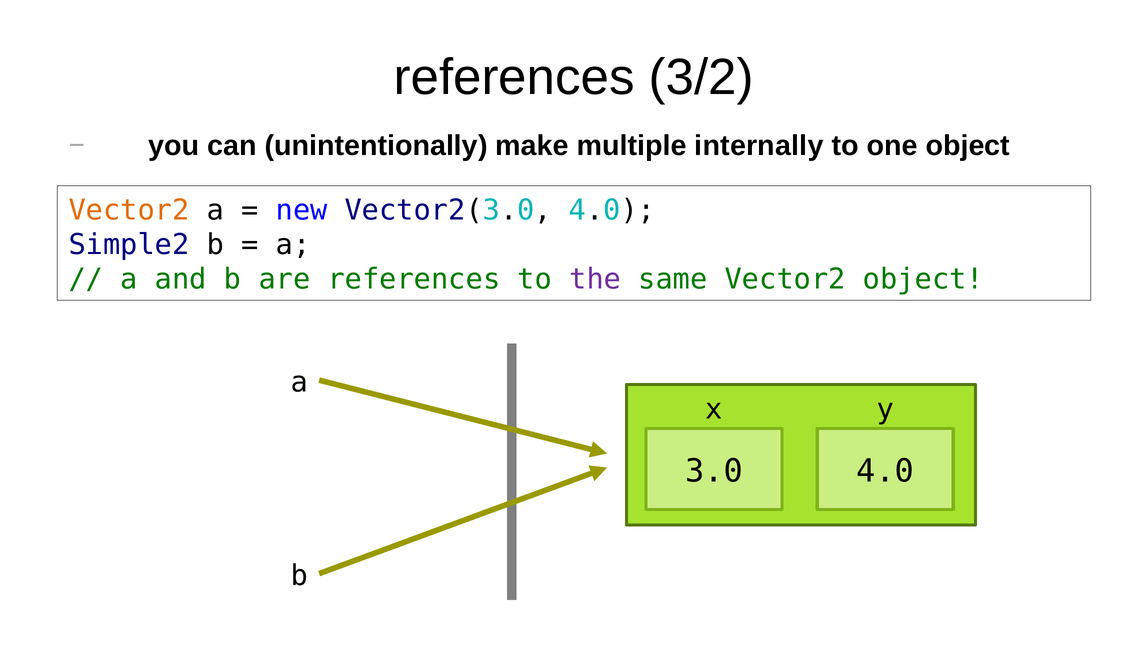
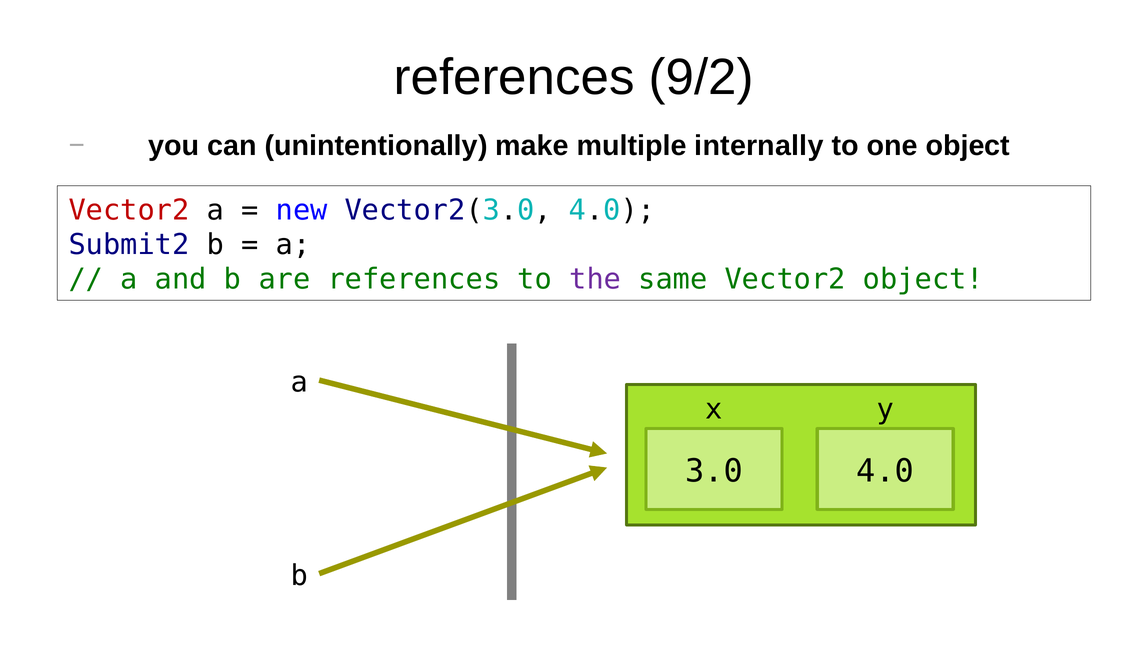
3/2: 3/2 -> 9/2
Vector2 at (129, 210) colour: orange -> red
Simple2: Simple2 -> Submit2
